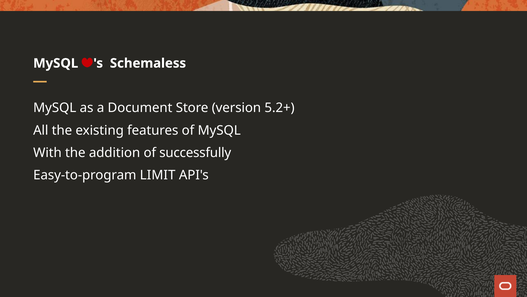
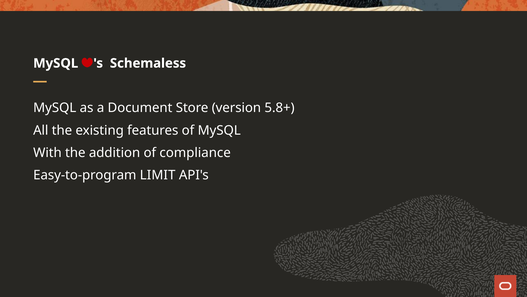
5.2+: 5.2+ -> 5.8+
successfully: successfully -> compliance
